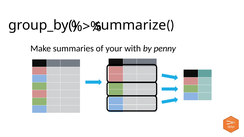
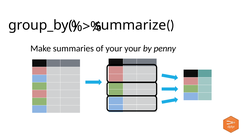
your with: with -> your
